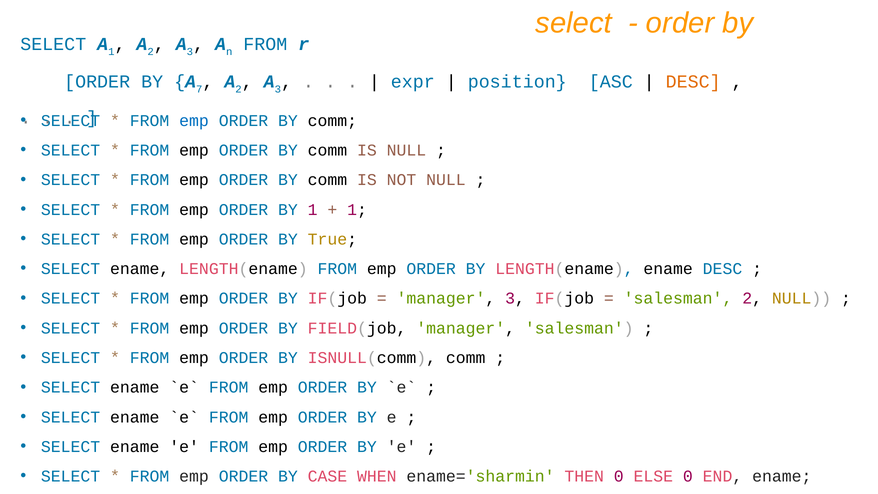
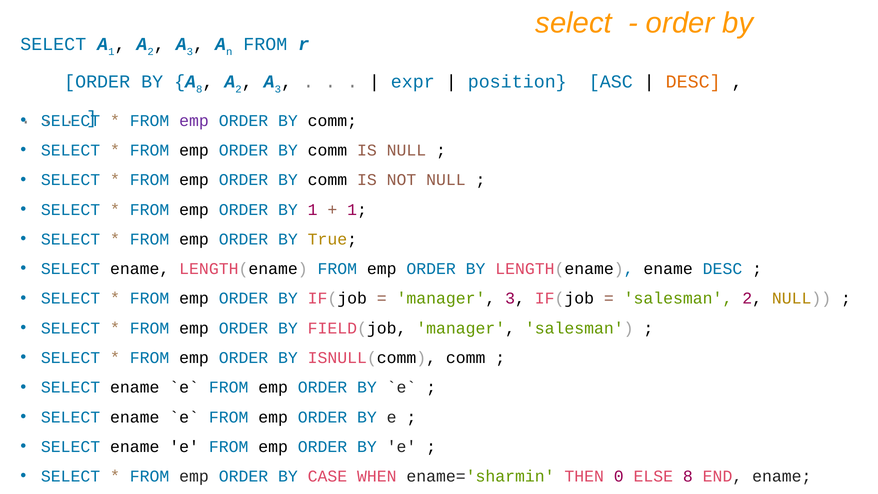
7 at (199, 89): 7 -> 8
emp at (194, 121) colour: blue -> purple
ELSE 0: 0 -> 8
